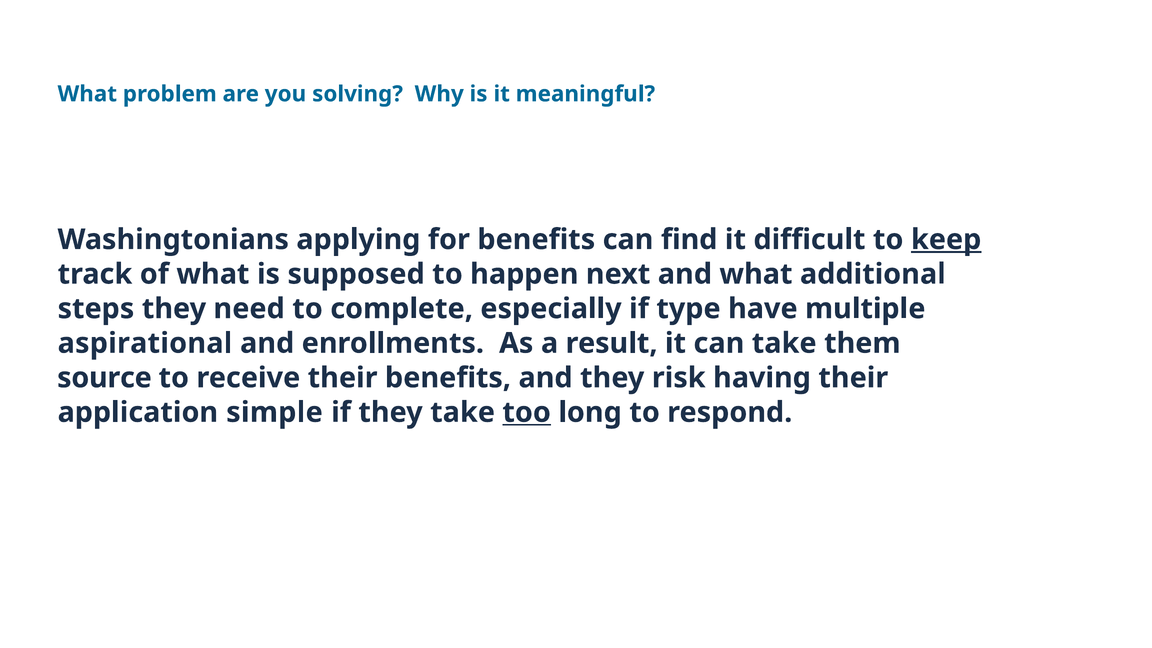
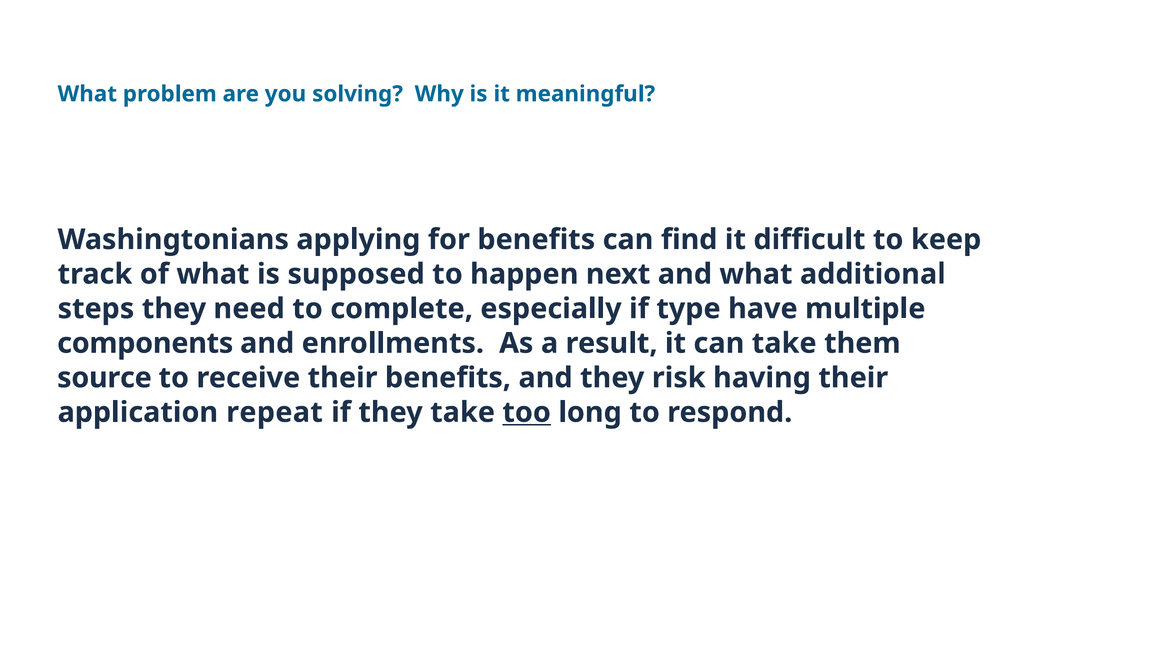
keep underline: present -> none
aspirational: aspirational -> components
simple: simple -> repeat
